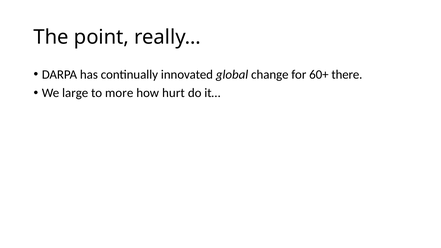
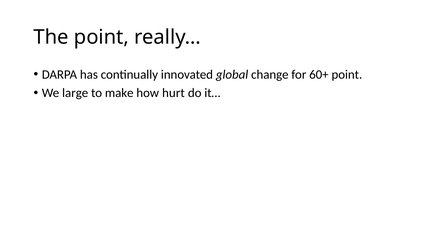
60+ there: there -> point
more: more -> make
